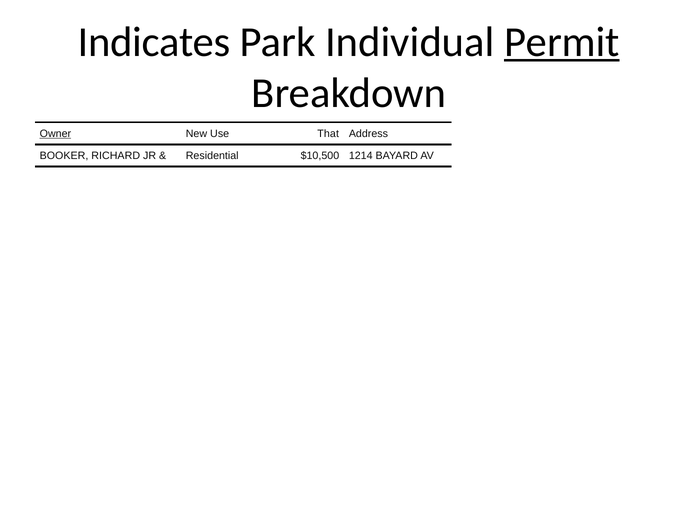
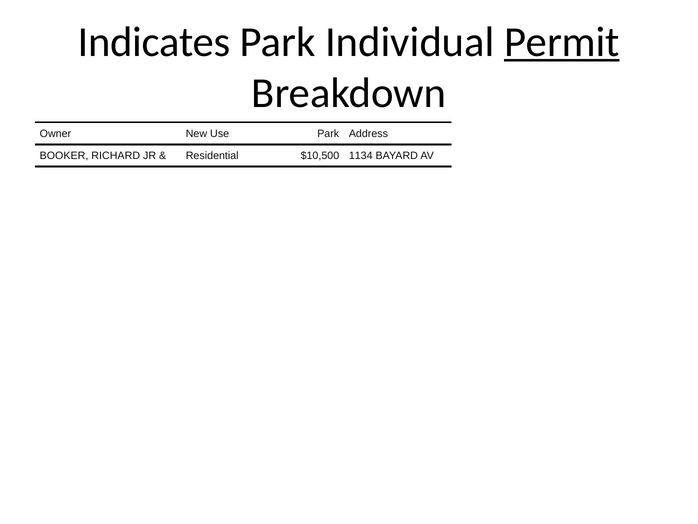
Owner underline: present -> none
Use That: That -> Park
1214: 1214 -> 1134
